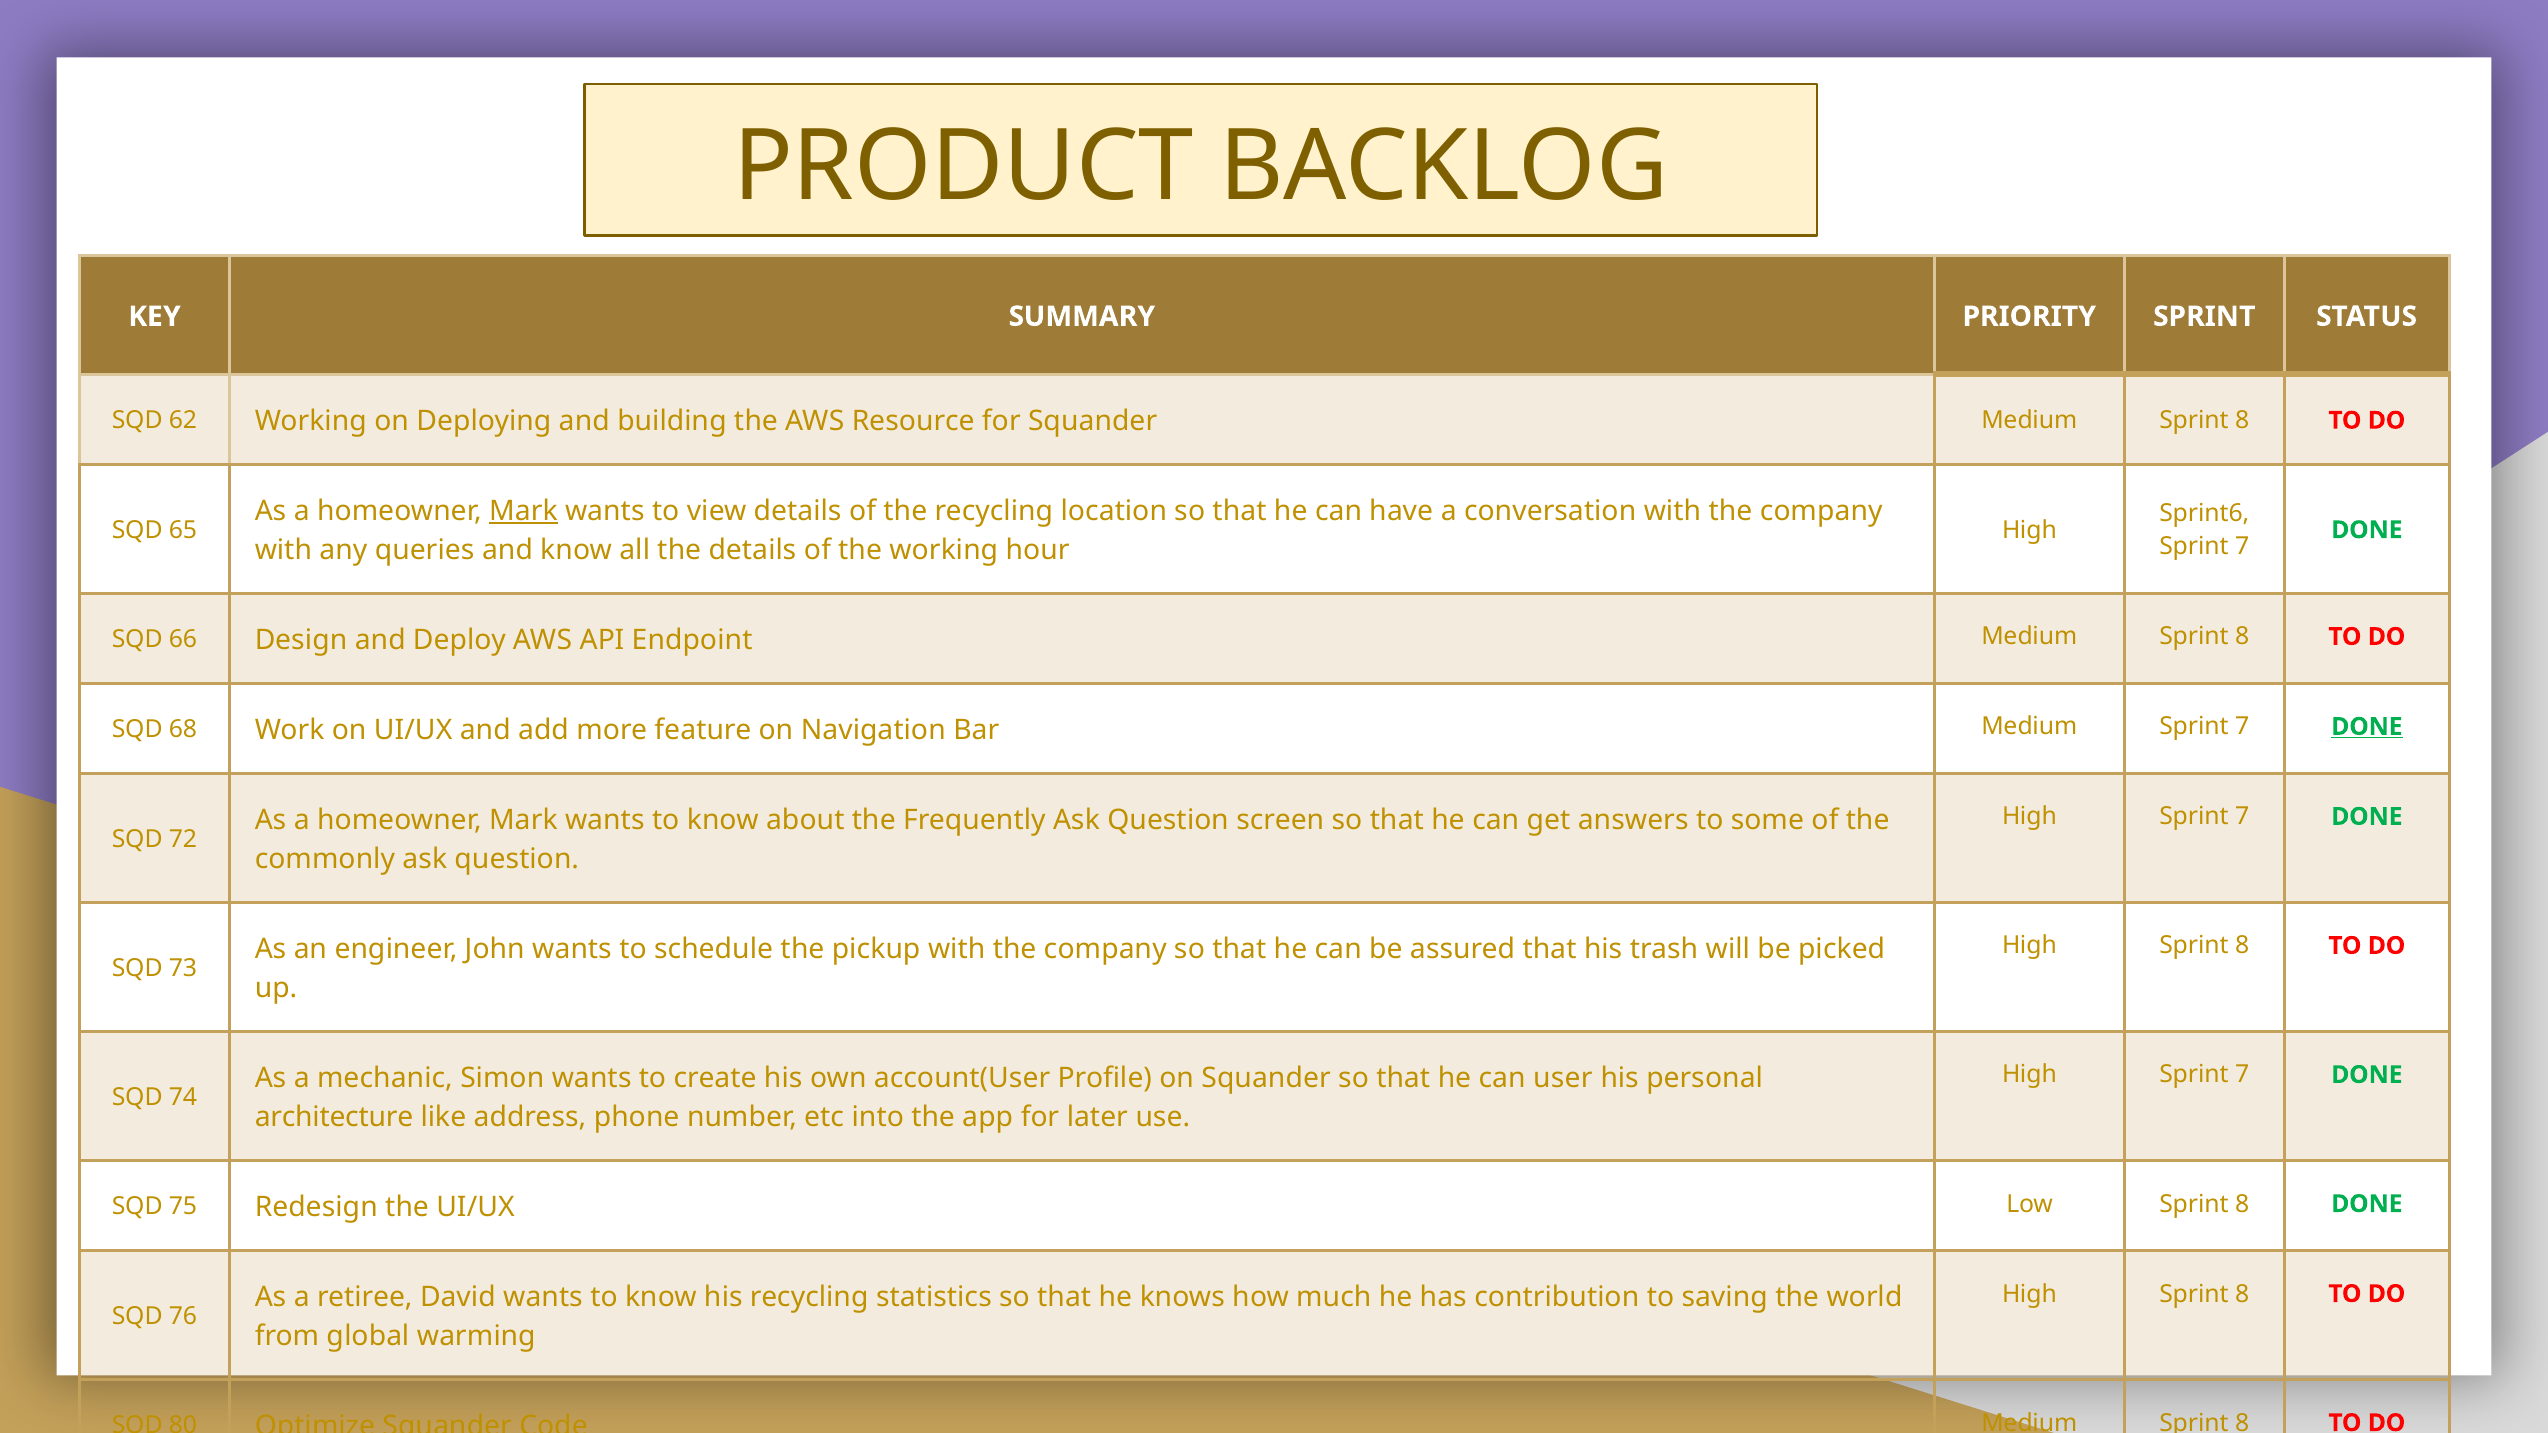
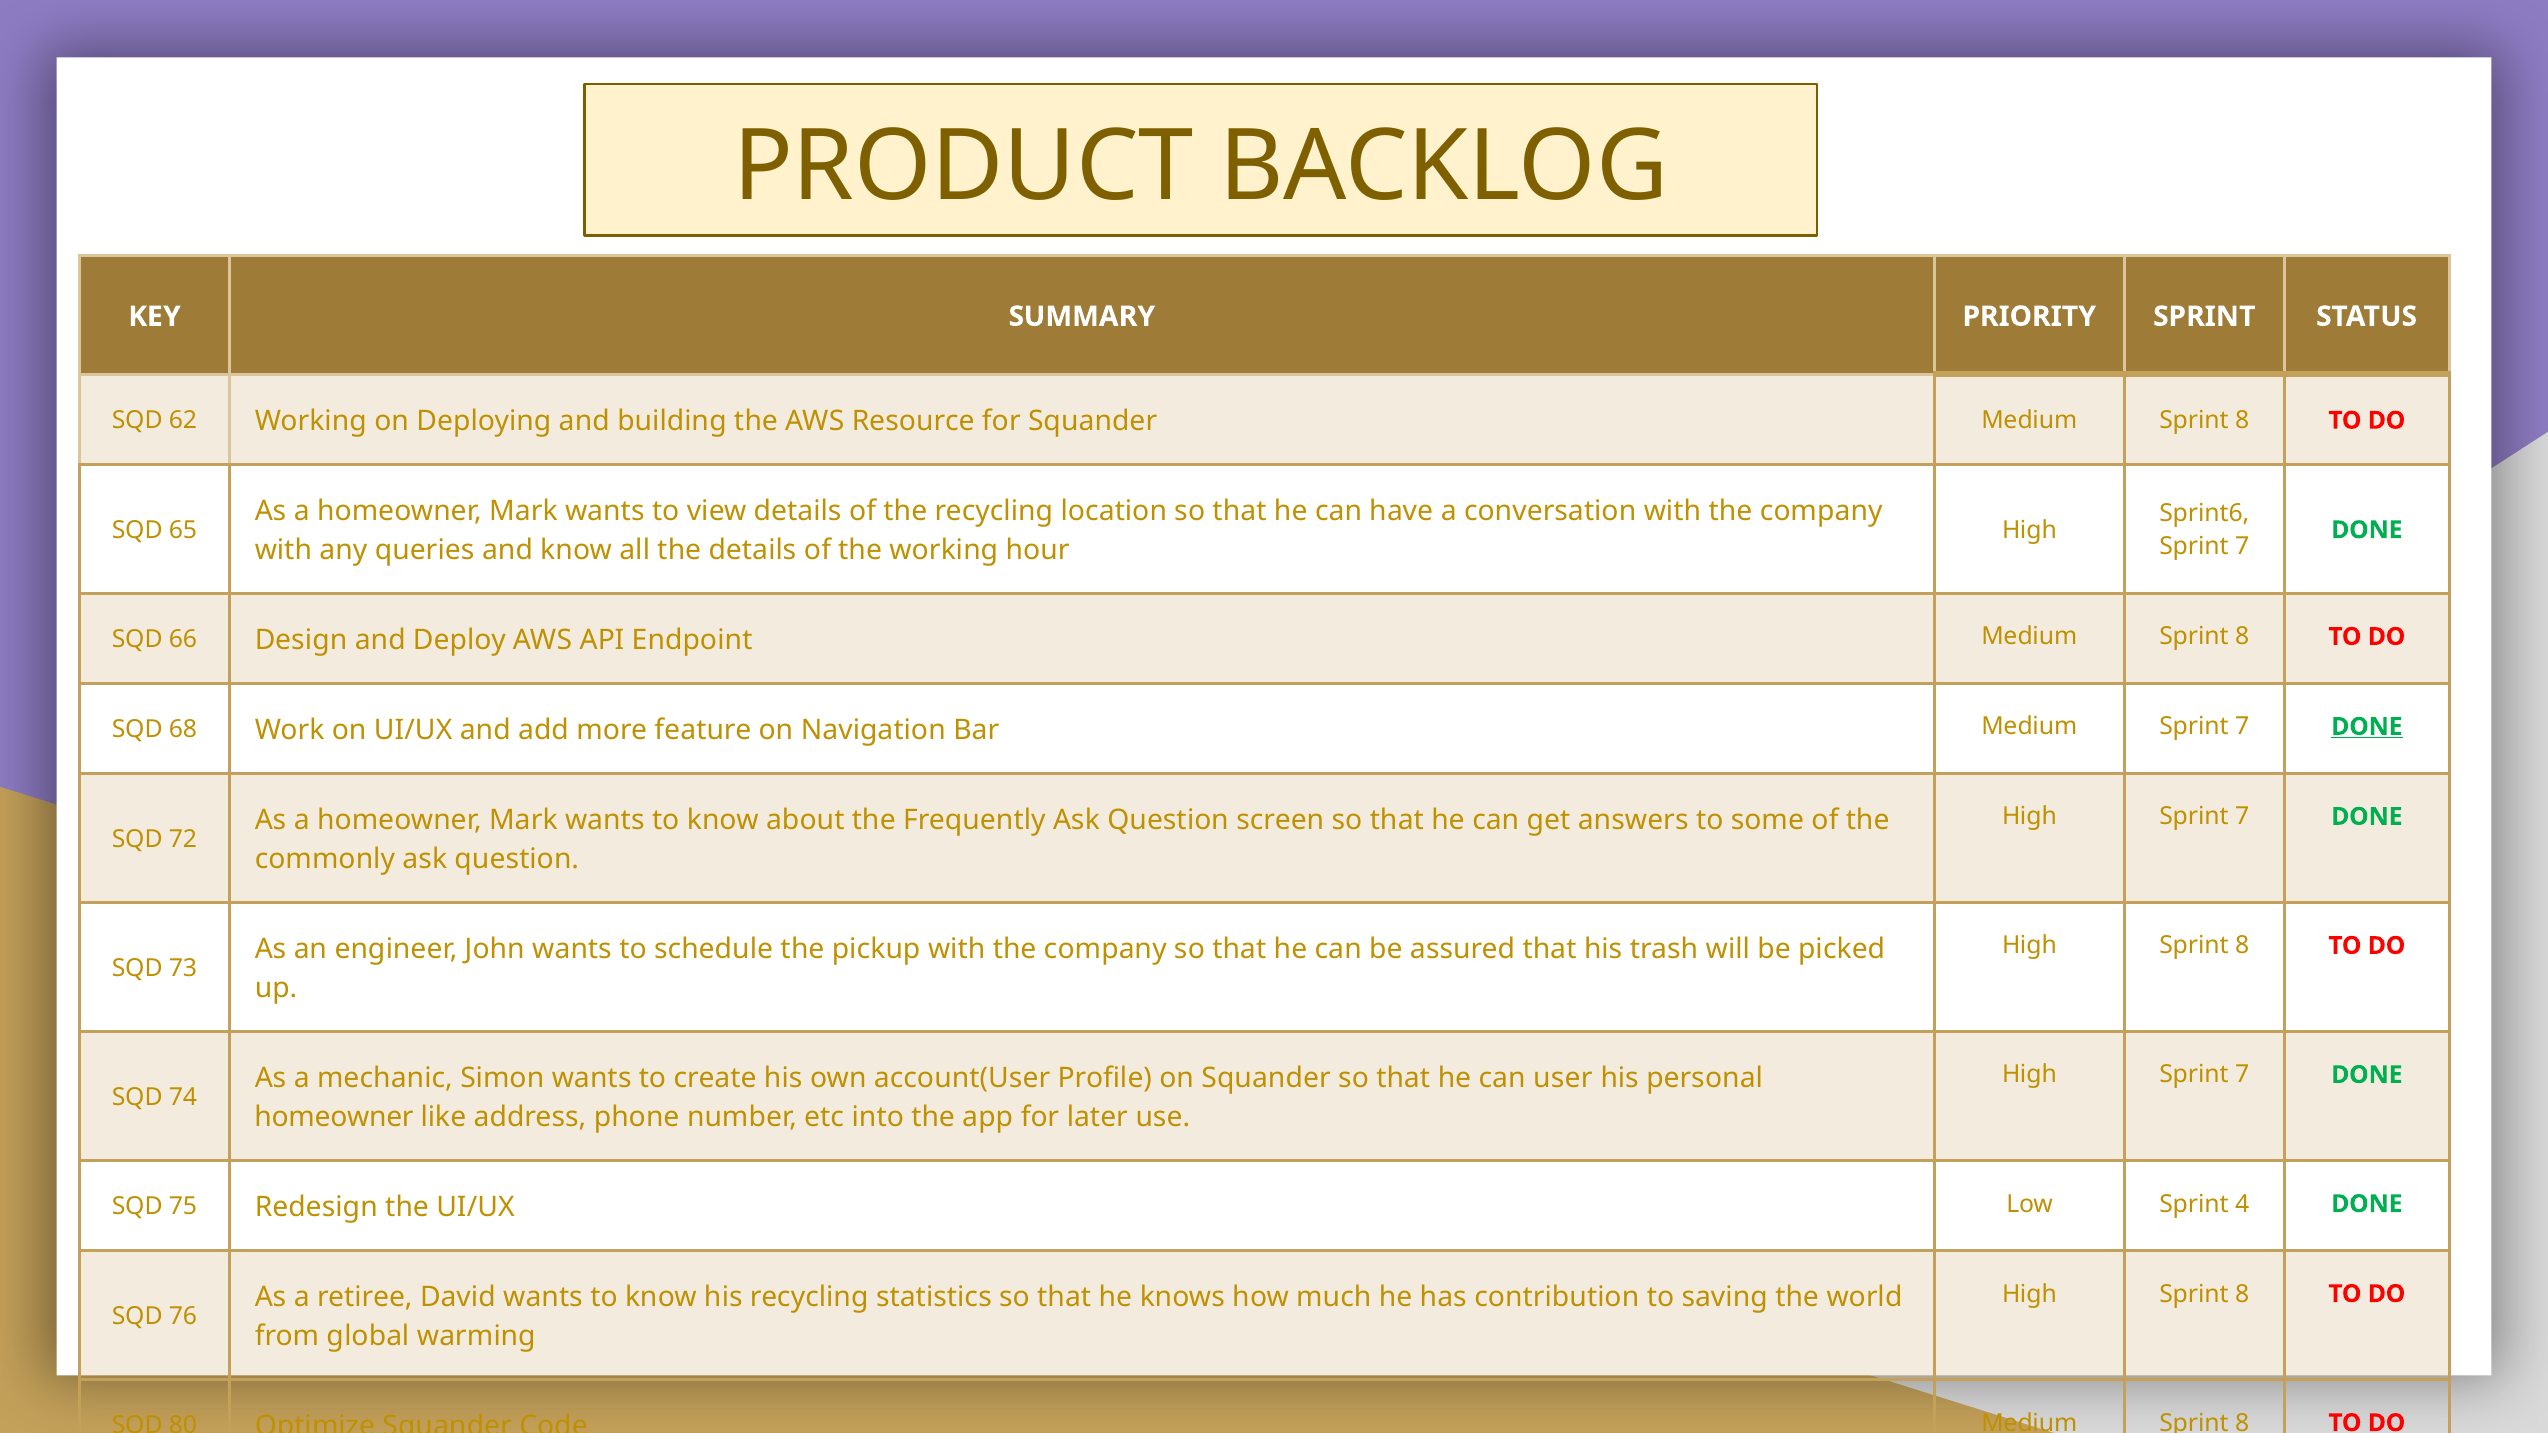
Mark at (523, 511) underline: present -> none
architecture at (334, 1117): architecture -> homeowner
Low Sprint 8: 8 -> 4
